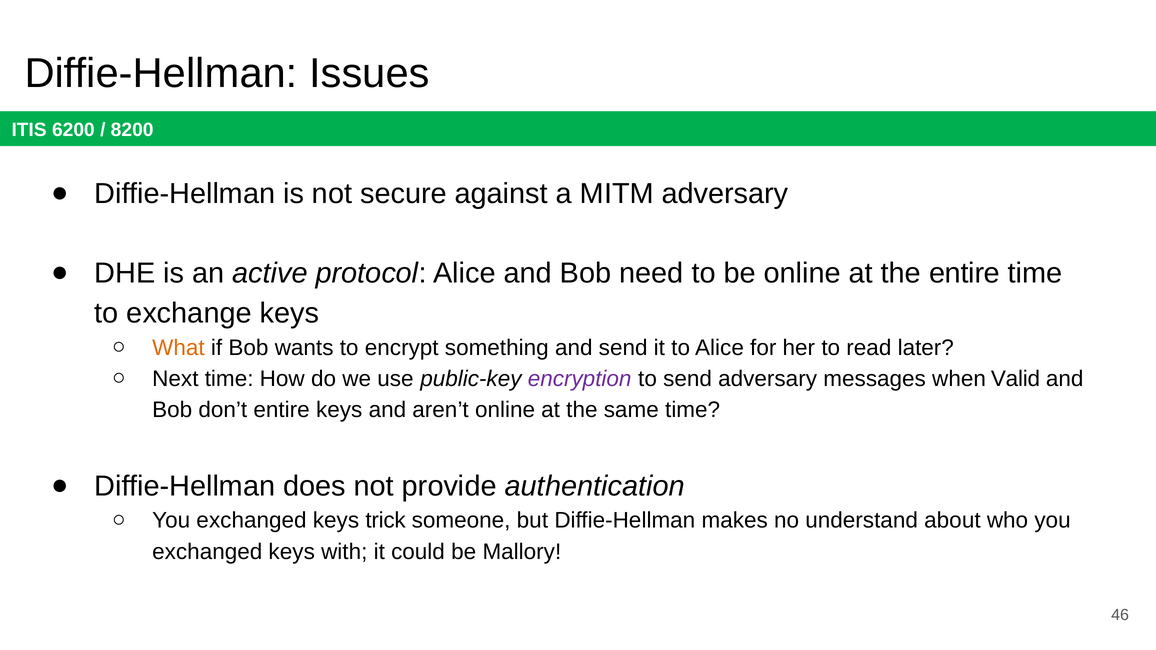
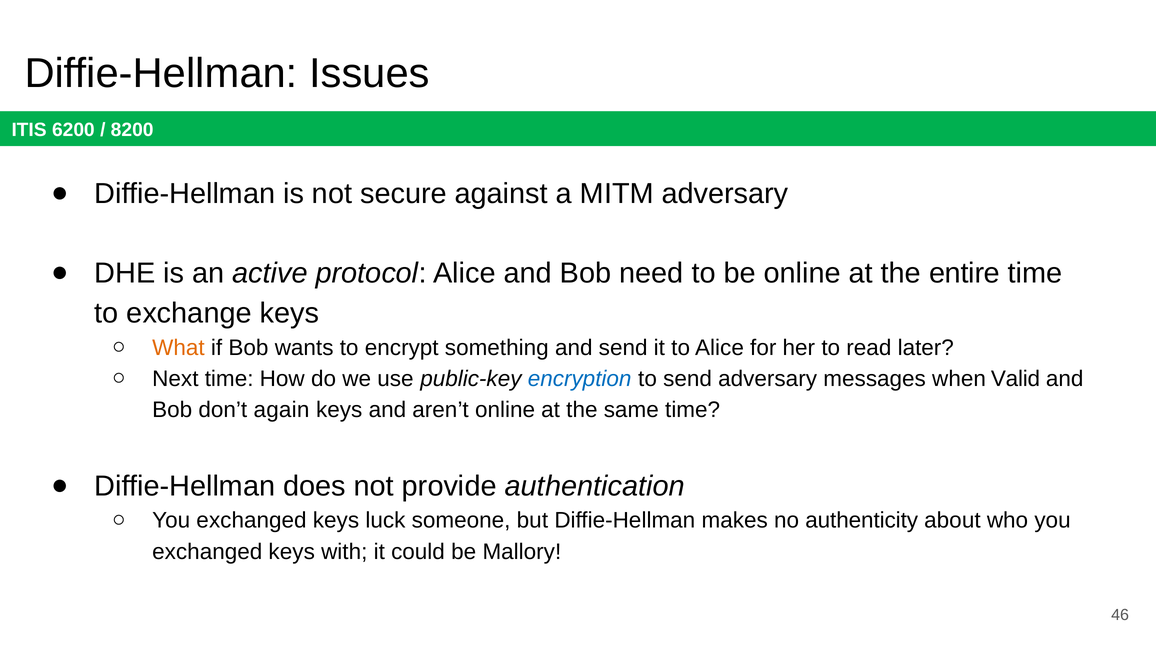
encryption colour: purple -> blue
don’t entire: entire -> again
trick: trick -> luck
understand: understand -> authenticity
